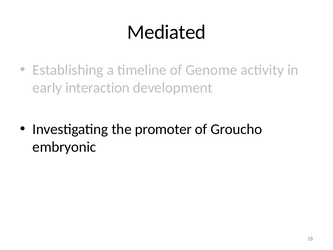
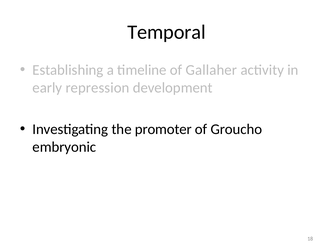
Mediated: Mediated -> Temporal
Genome: Genome -> Gallaher
interaction: interaction -> repression
